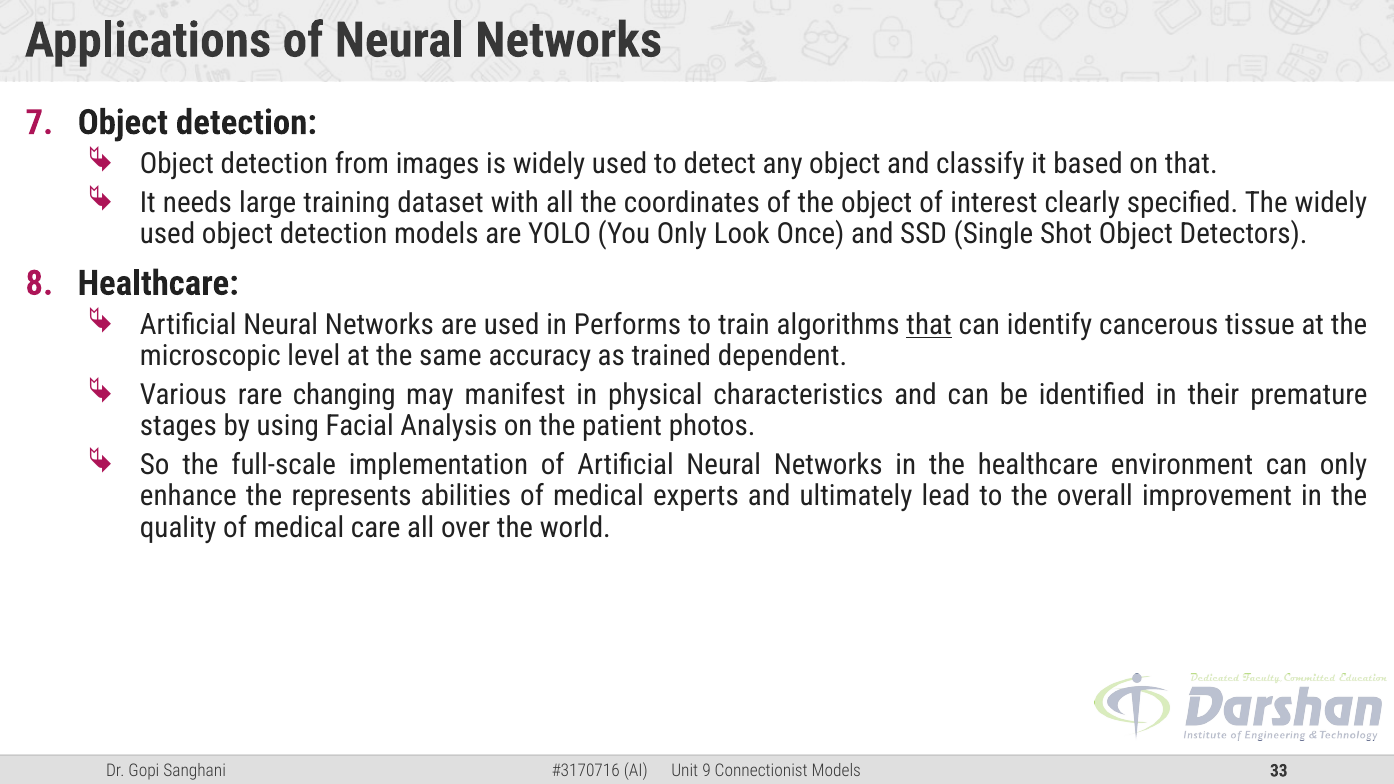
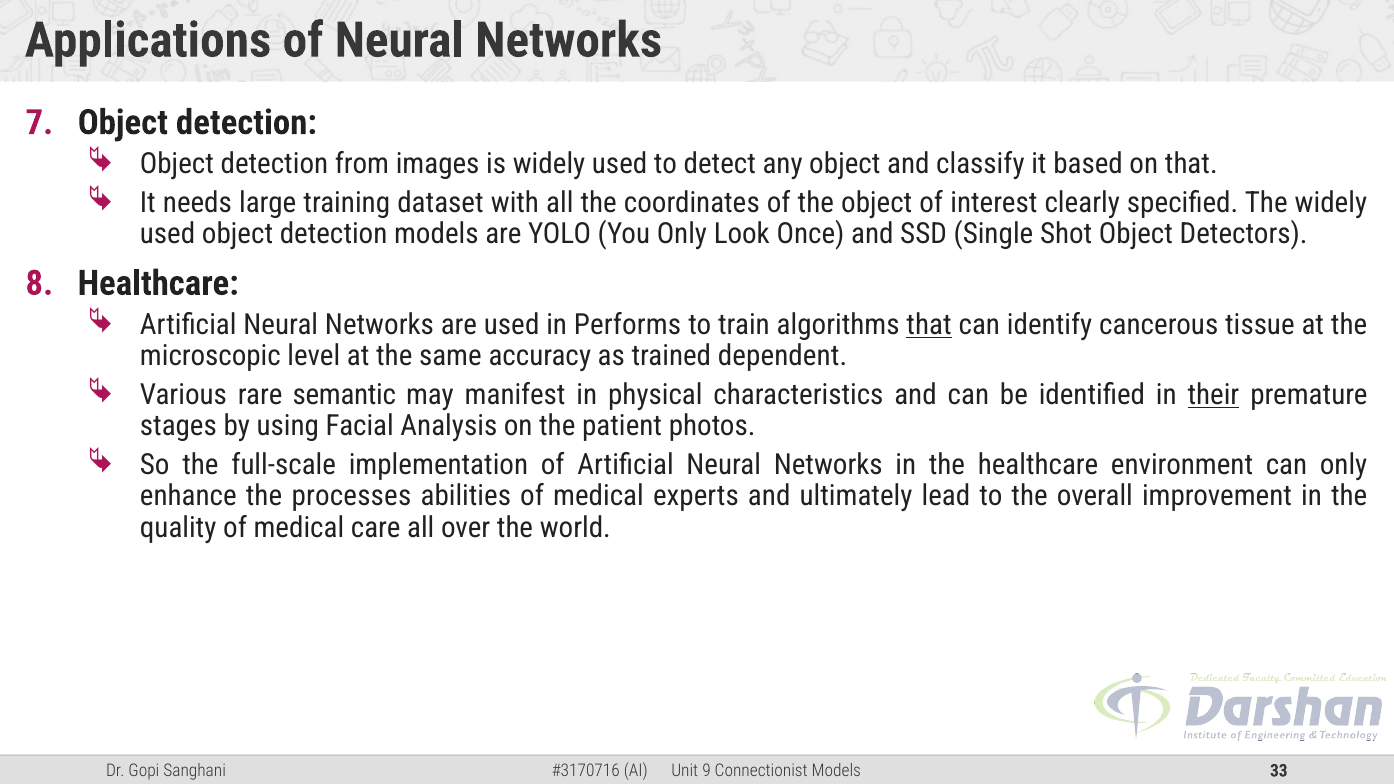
changing: changing -> semantic
their underline: none -> present
represents: represents -> processes
